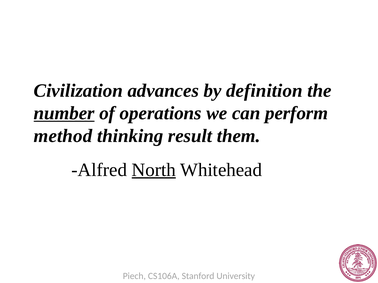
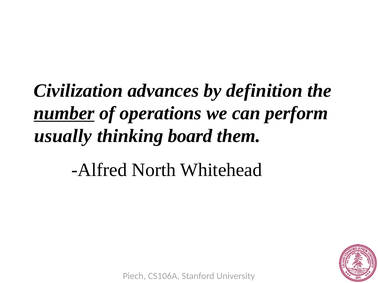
method: method -> usually
result: result -> board
North underline: present -> none
